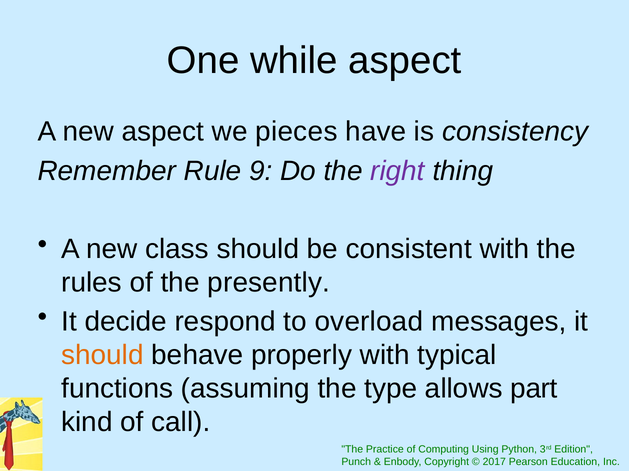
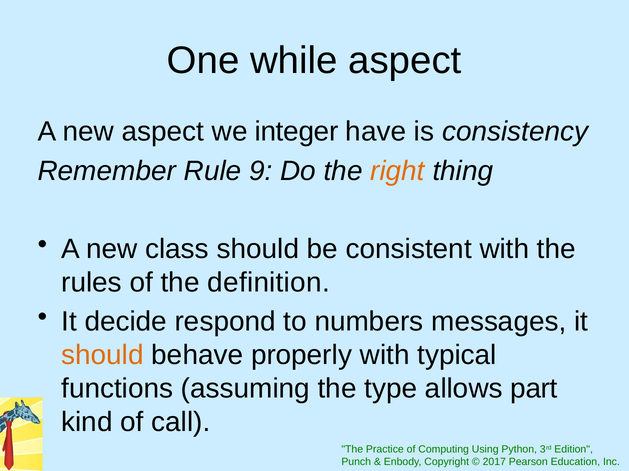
pieces: pieces -> integer
right colour: purple -> orange
presently: presently -> definition
overload: overload -> numbers
